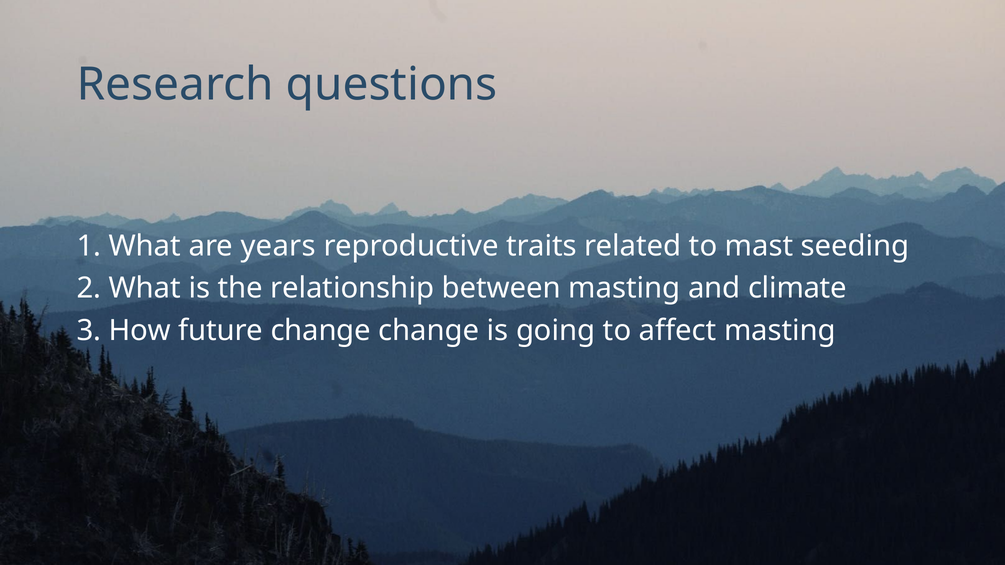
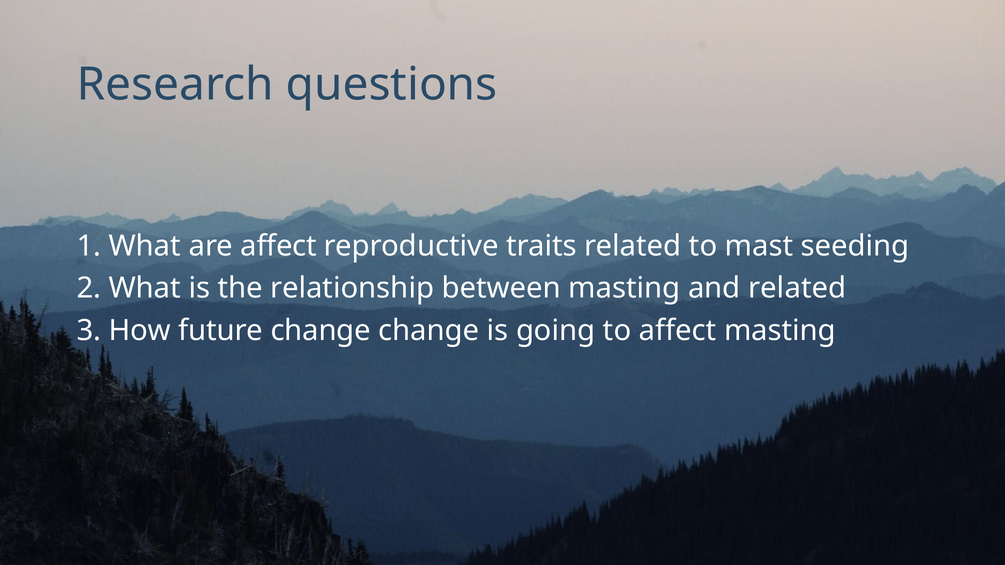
are years: years -> affect
and climate: climate -> related
